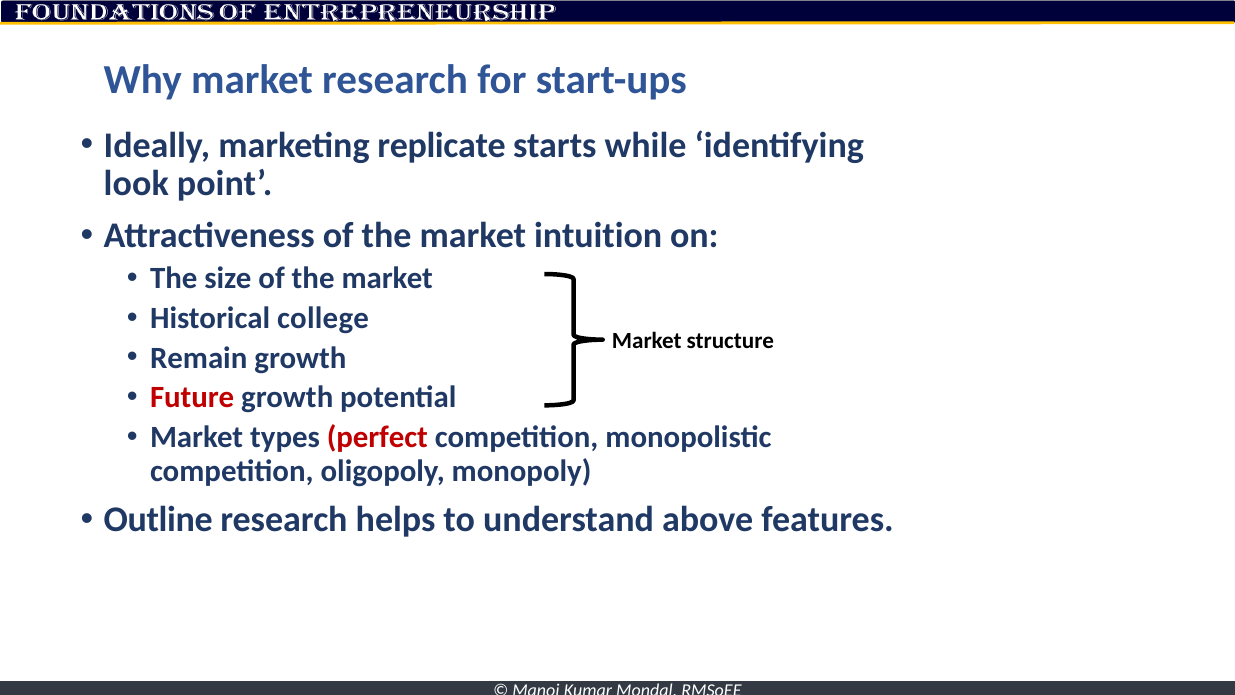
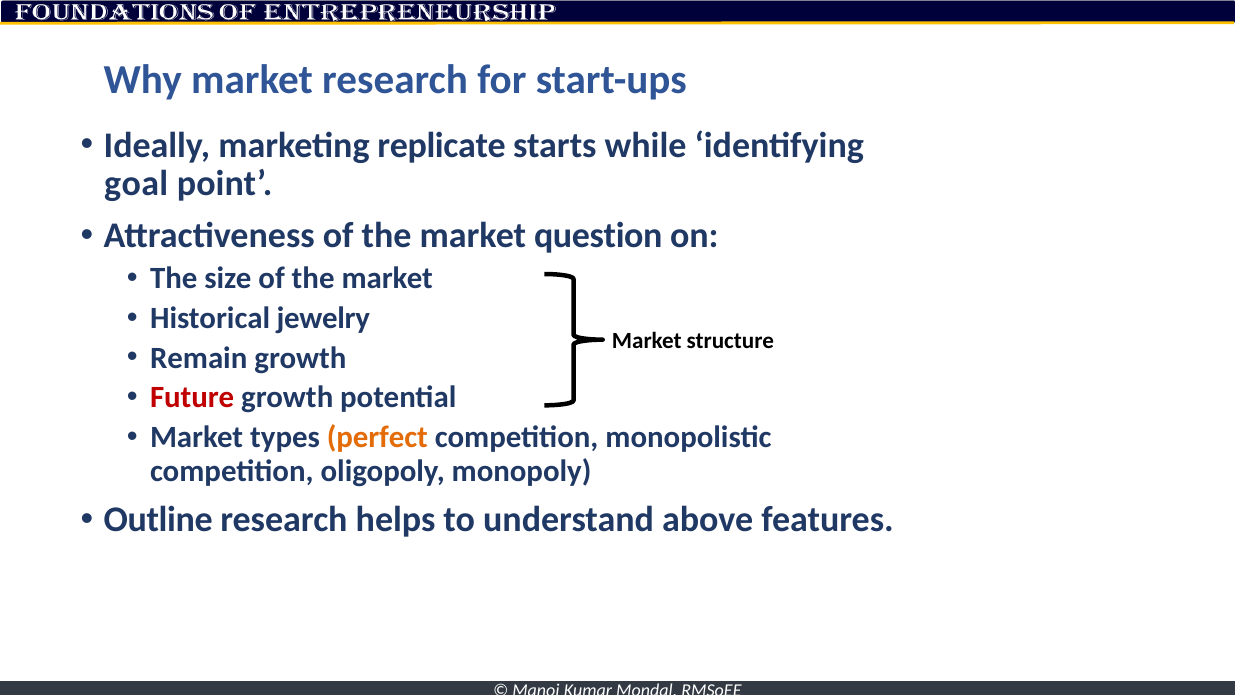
look: look -> goal
intuition: intuition -> question
college: college -> jewelry
perfect colour: red -> orange
